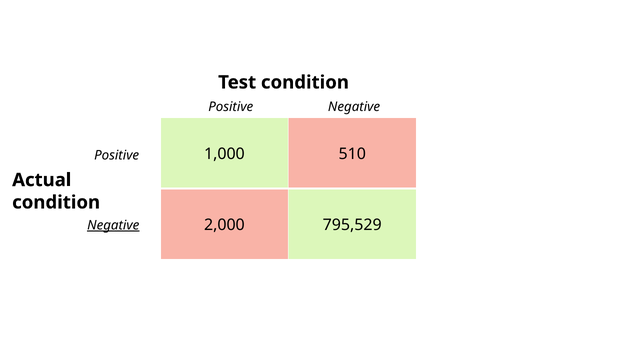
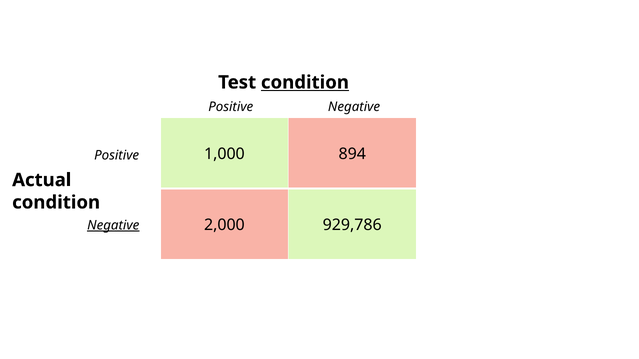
condition at (305, 82) underline: none -> present
510: 510 -> 894
795,529: 795,529 -> 929,786
